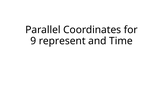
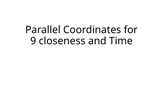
represent: represent -> closeness
